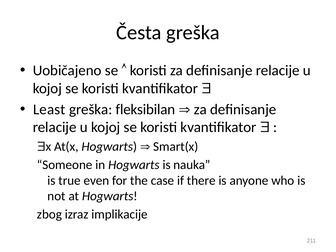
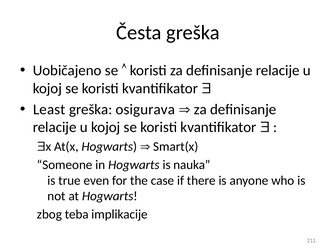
fleksibilan: fleksibilan -> osigurava
izraz: izraz -> teba
